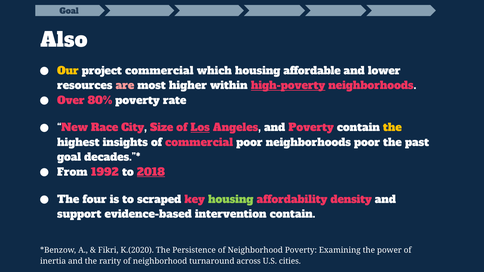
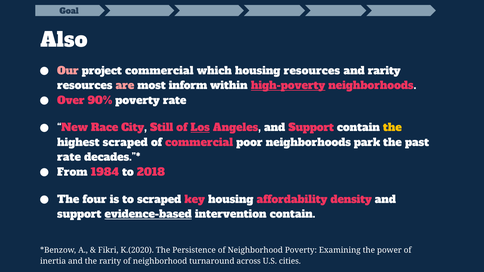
Our colour: yellow -> pink
housing affordable: affordable -> resources
and lower: lower -> rarity
higher: higher -> inform
80%: 80% -> 90%
Size: Size -> Still
Angeles and Poverty: Poverty -> Support
highest insights: insights -> scraped
neighborhoods poor: poor -> park
goal at (69, 157): goal -> rate
1992: 1992 -> 1984
2018 underline: present -> none
housing at (231, 200) colour: light green -> white
evidence-based underline: none -> present
